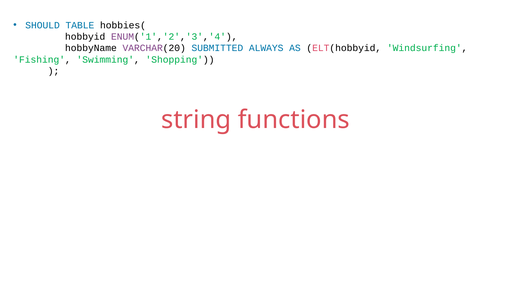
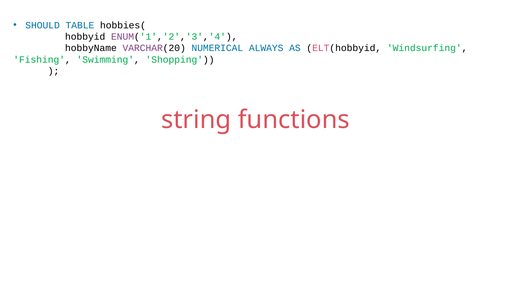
SUBMITTED: SUBMITTED -> NUMERICAL
